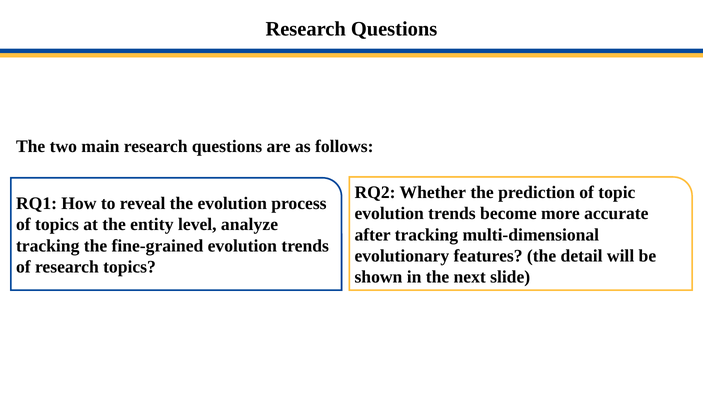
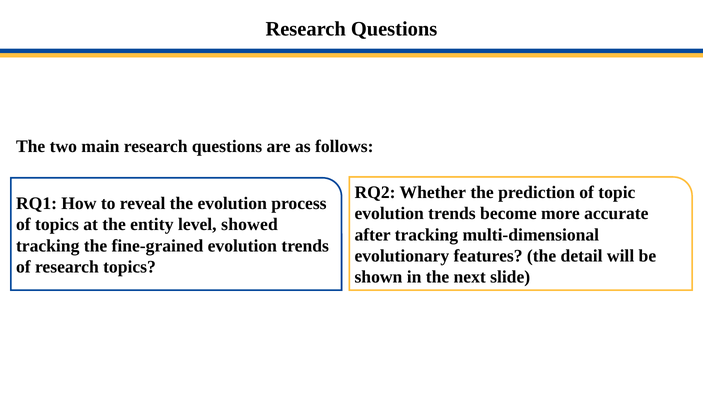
analyze: analyze -> showed
